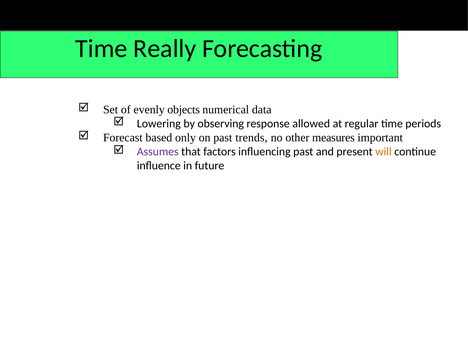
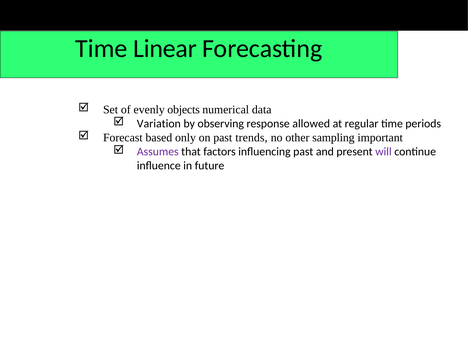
Really: Really -> Linear
Lowering: Lowering -> Variation
measures: measures -> sampling
will colour: orange -> purple
